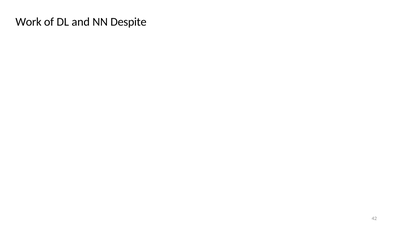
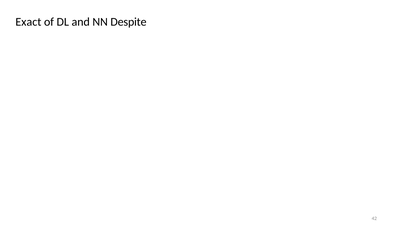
Work: Work -> Exact
